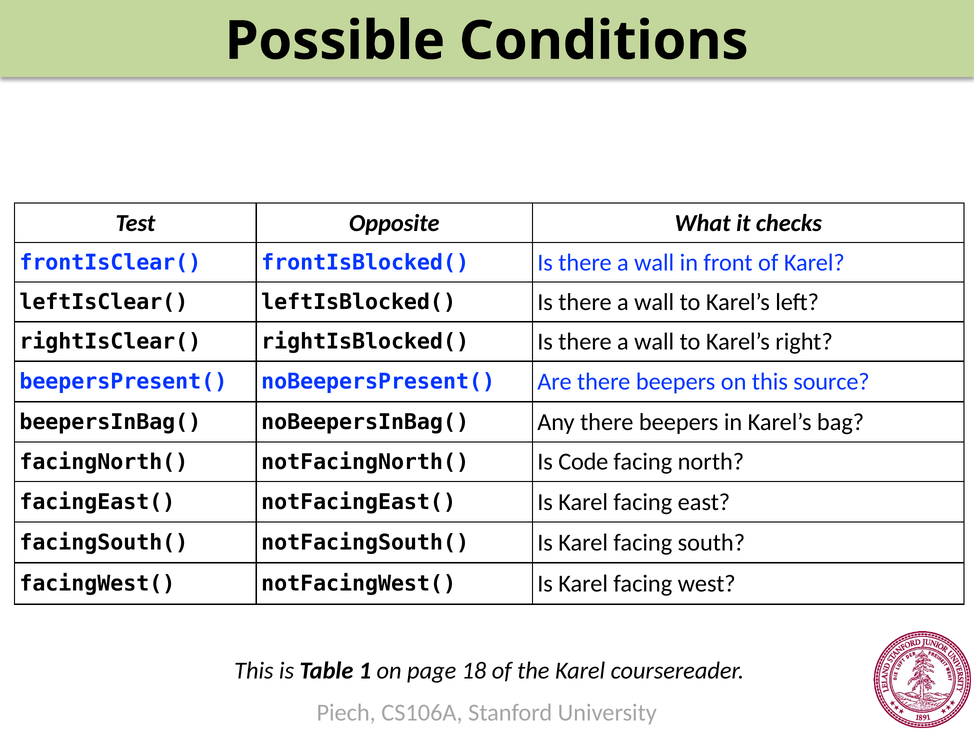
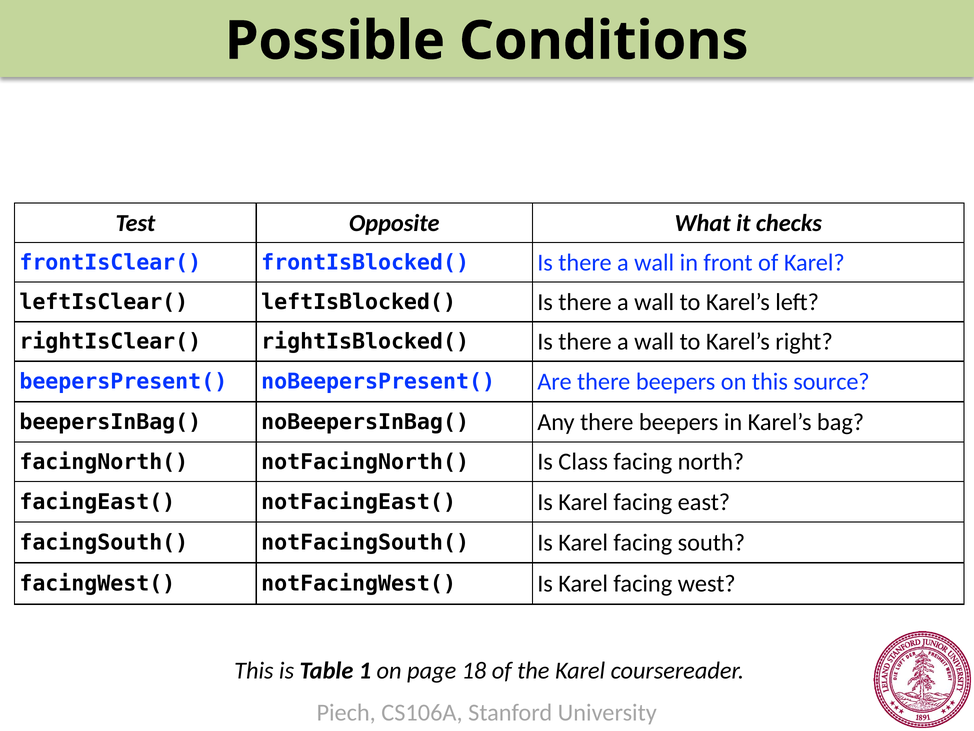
Code: Code -> Class
